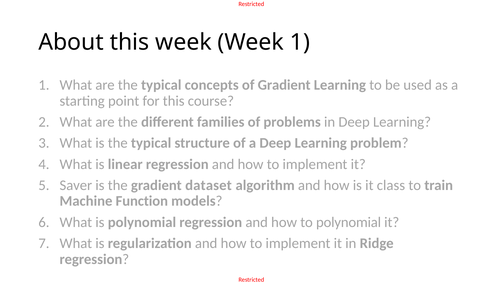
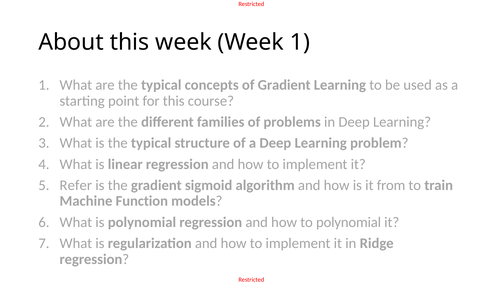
Saver: Saver -> Refer
dataset: dataset -> sigmoid
class: class -> from
